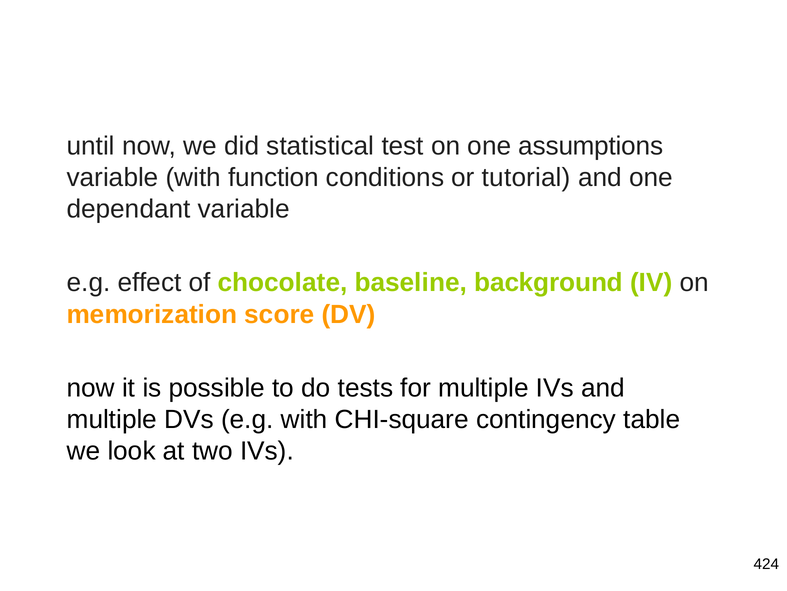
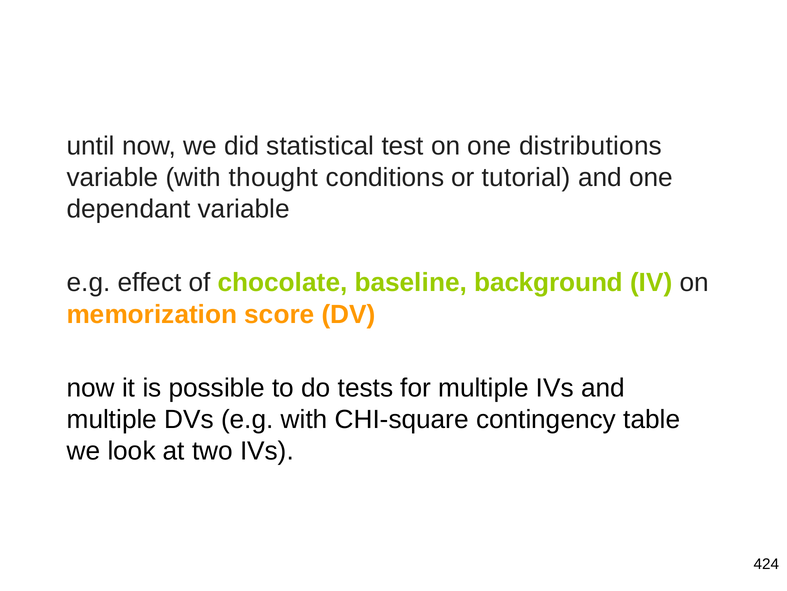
assumptions: assumptions -> distributions
function: function -> thought
